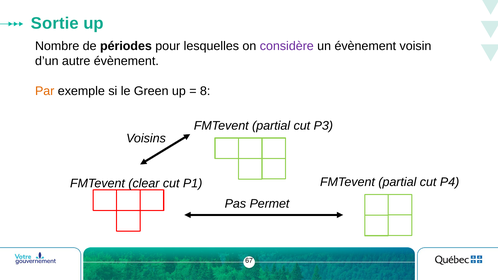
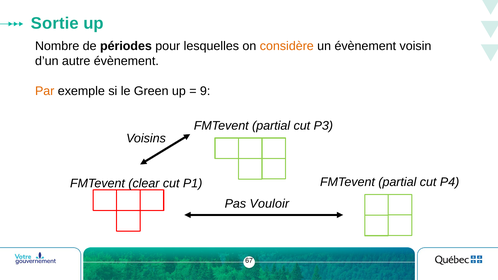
considère colour: purple -> orange
8: 8 -> 9
Permet: Permet -> Vouloir
